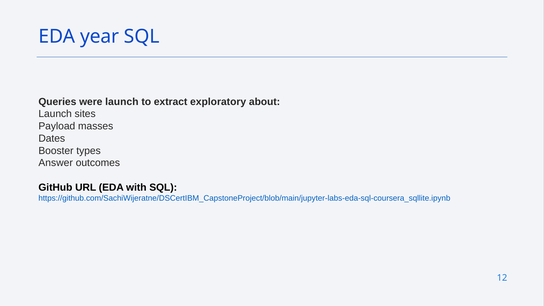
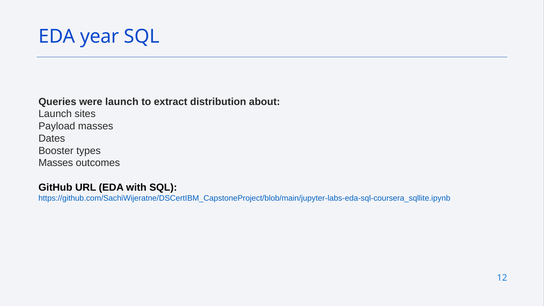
exploratory: exploratory -> distribution
Answer at (56, 163): Answer -> Masses
